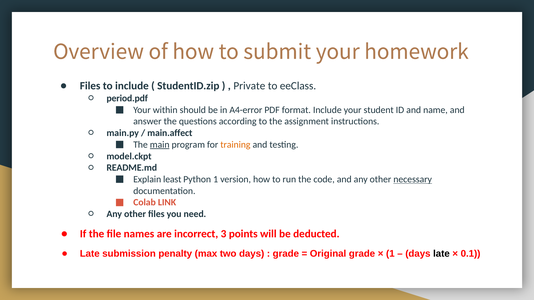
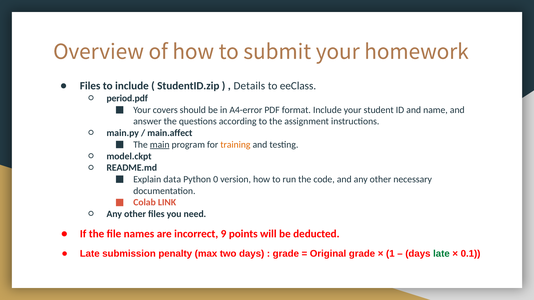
Private: Private -> Details
within: within -> covers
least: least -> data
Python 1: 1 -> 0
necessary underline: present -> none
3: 3 -> 9
late at (441, 254) colour: black -> green
